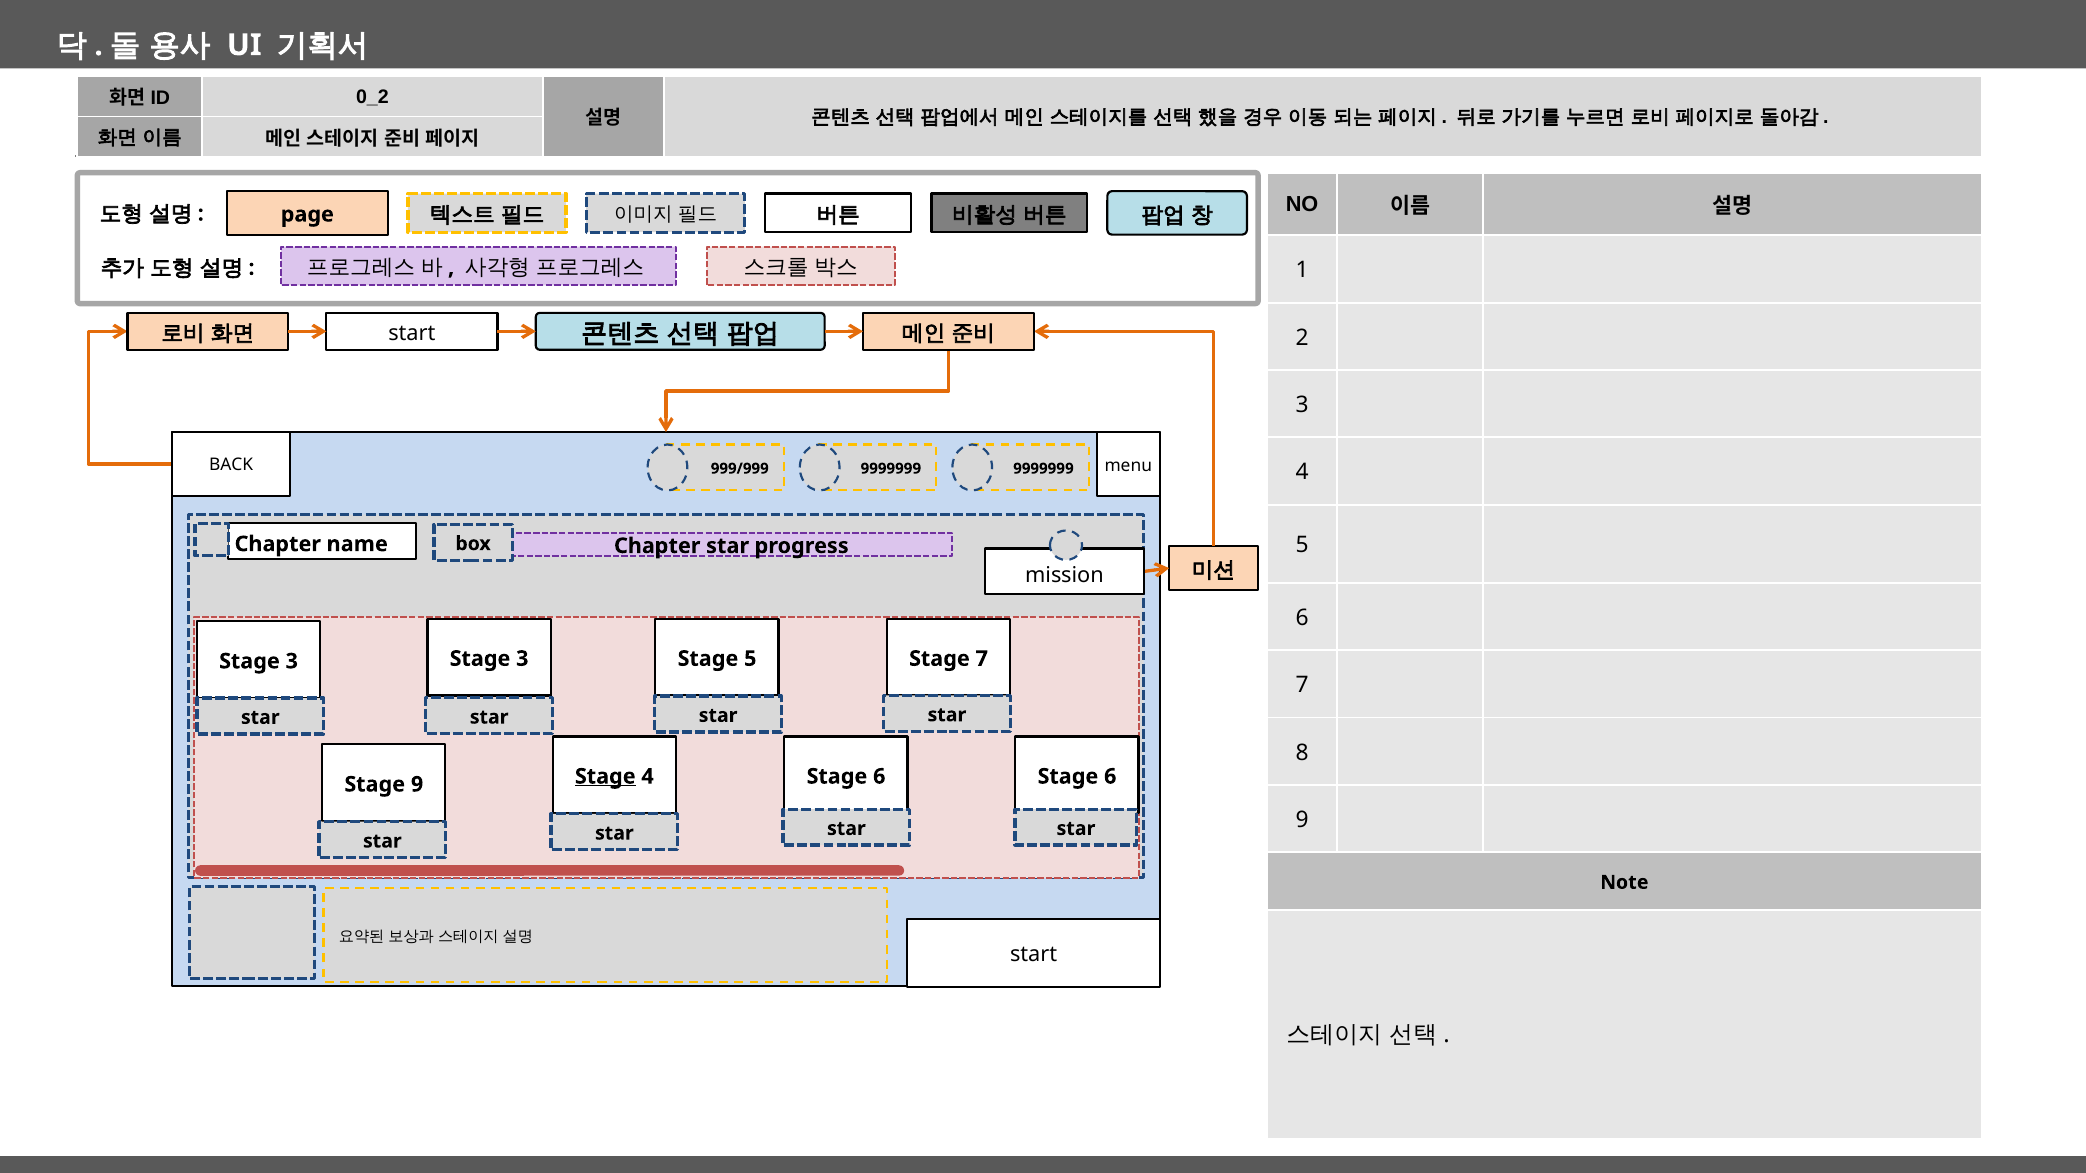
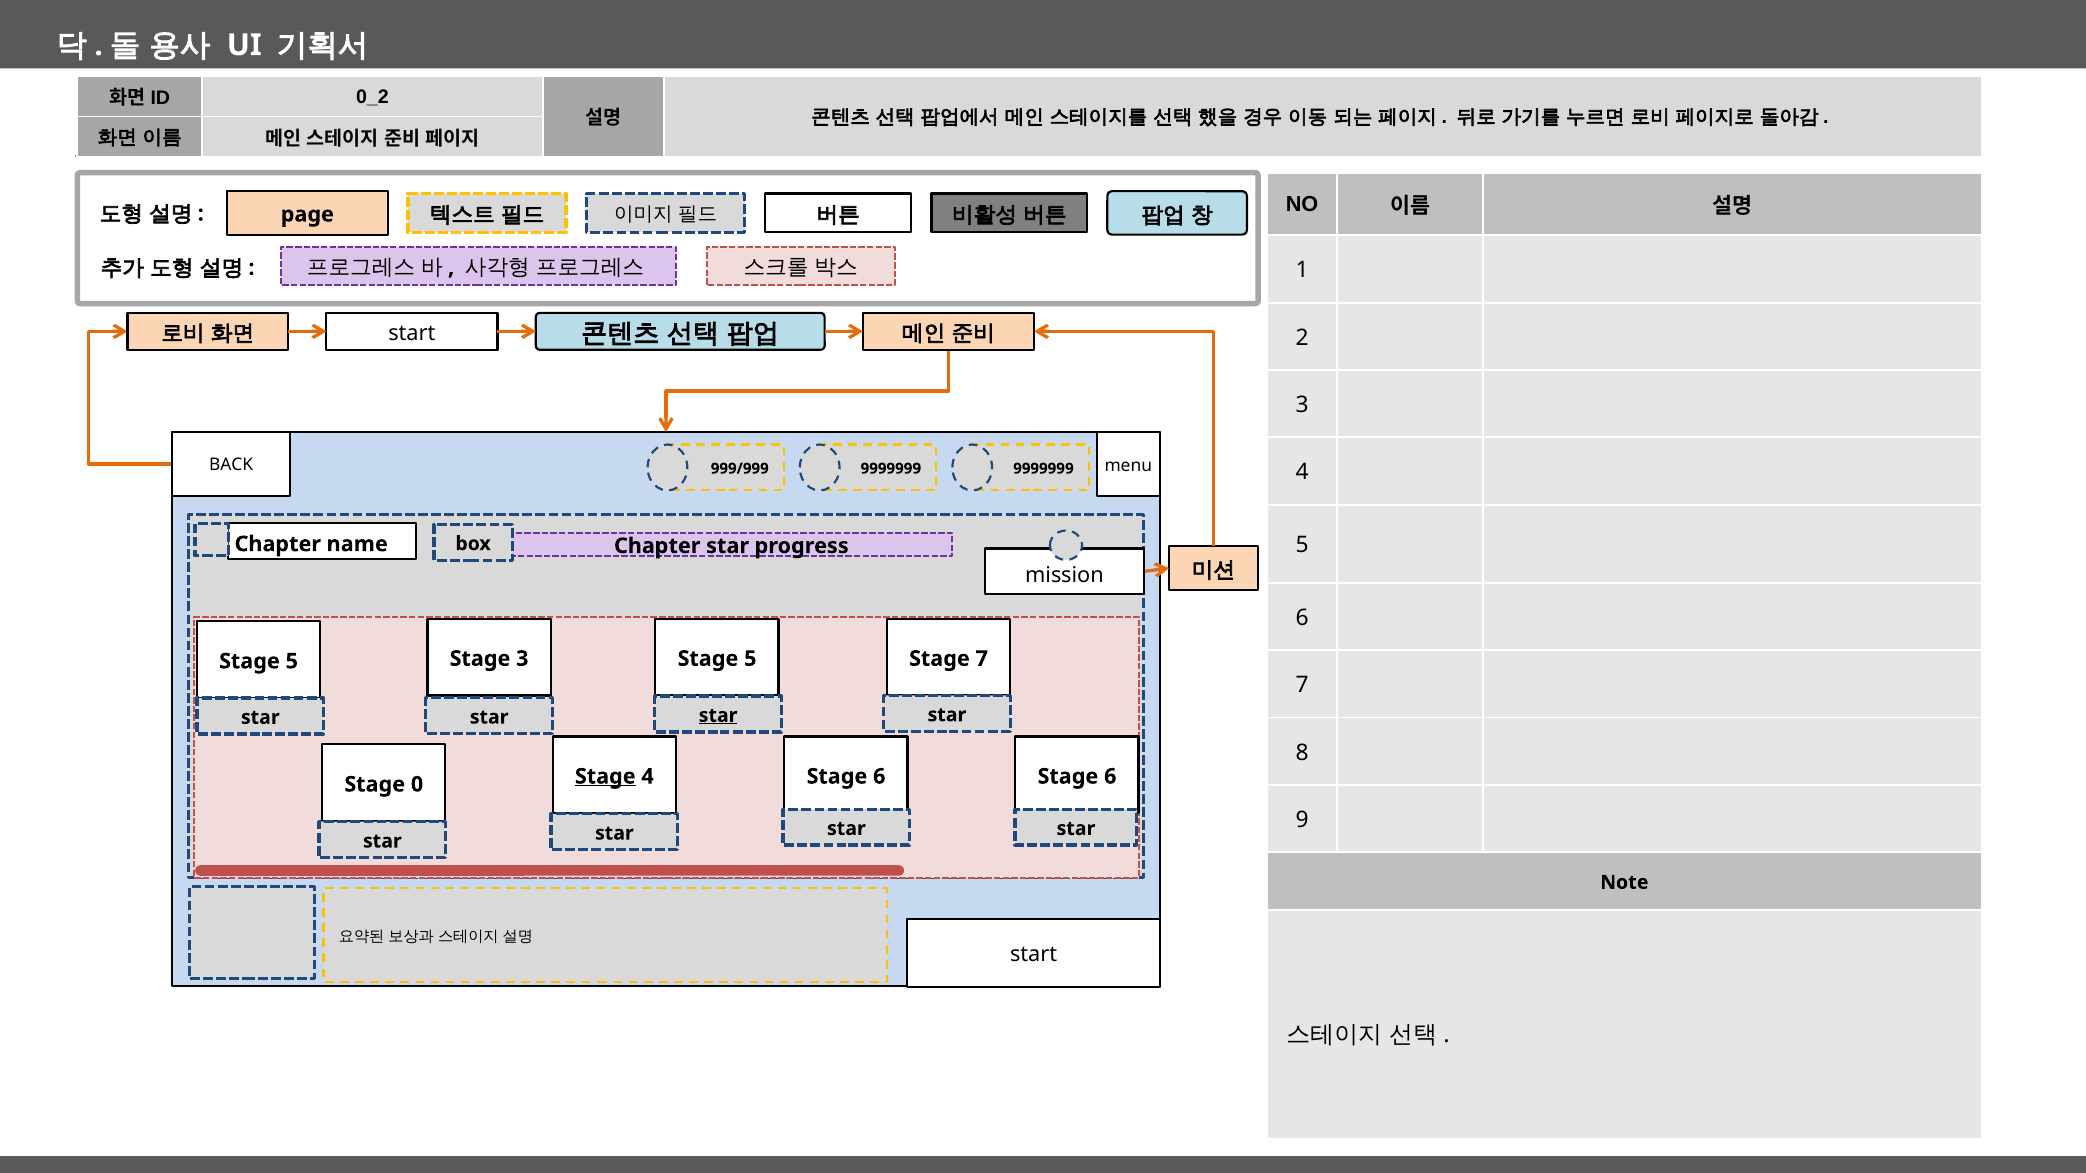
3 at (292, 661): 3 -> 5
star at (718, 716) underline: none -> present
Stage 9: 9 -> 0
